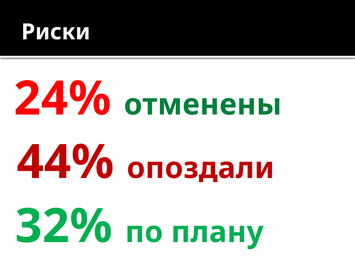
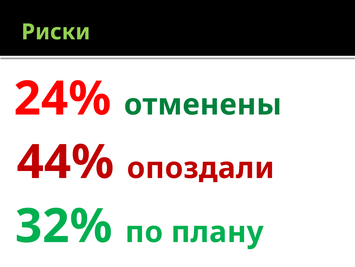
Риски colour: white -> light green
